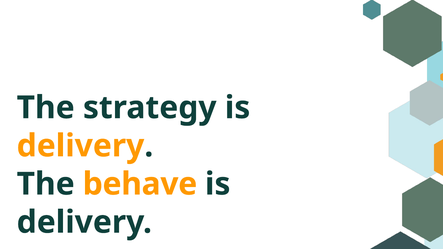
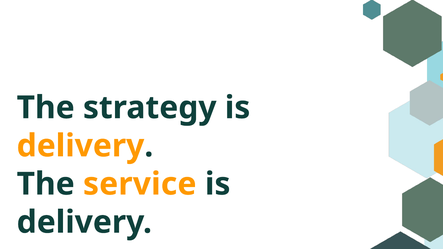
behave: behave -> service
